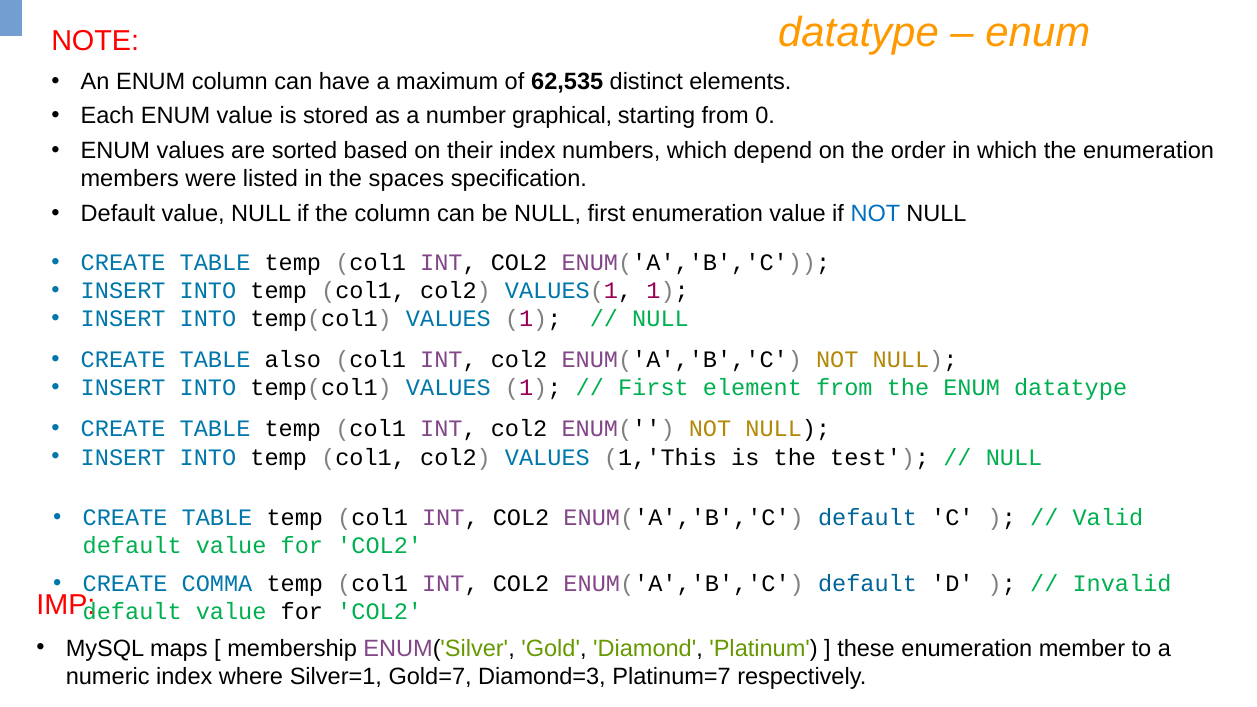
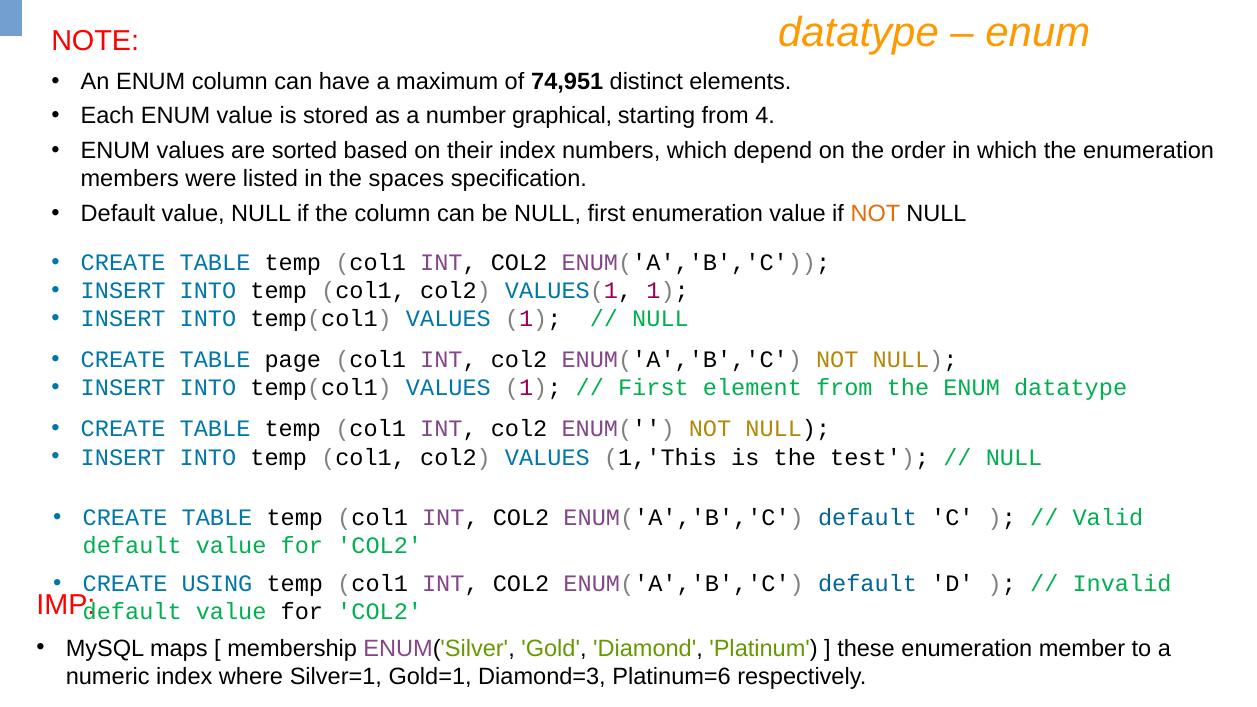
62,535: 62,535 -> 74,951
0: 0 -> 4
NOT at (875, 214) colour: blue -> orange
also: also -> page
COMMA: COMMA -> USING
Gold=7: Gold=7 -> Gold=1
Platinum=7: Platinum=7 -> Platinum=6
